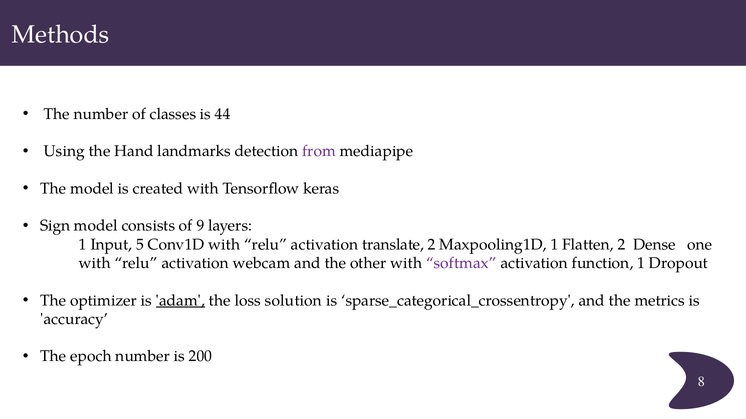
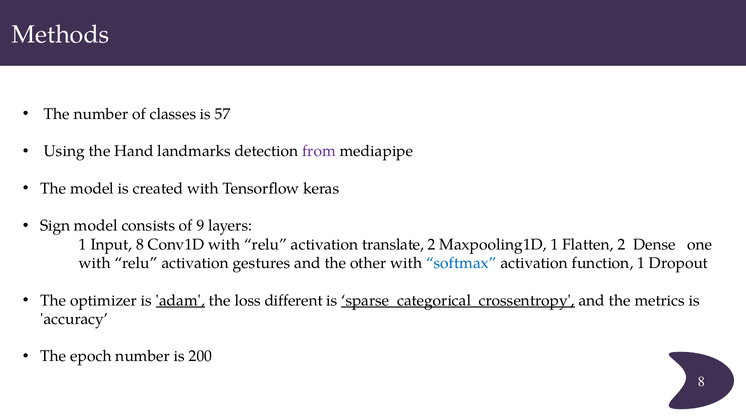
44: 44 -> 57
Input 5: 5 -> 8
webcam: webcam -> gestures
softmax colour: purple -> blue
solution: solution -> different
sparse_categorical_crossentropy underline: none -> present
